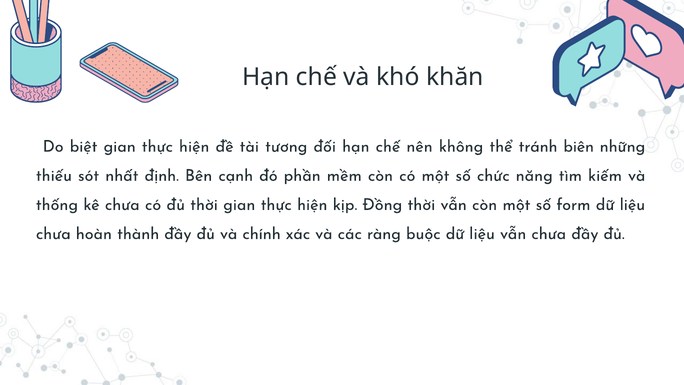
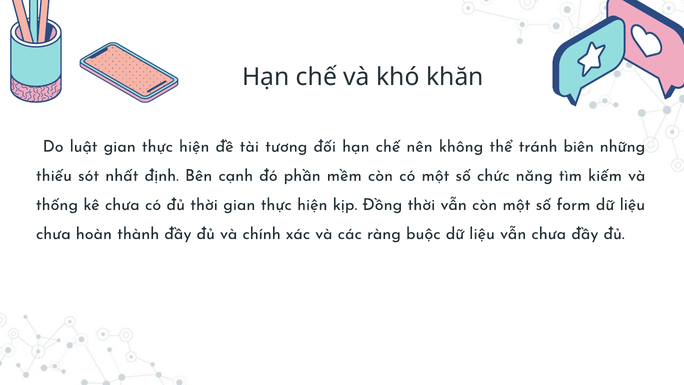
biệt: biệt -> luật
